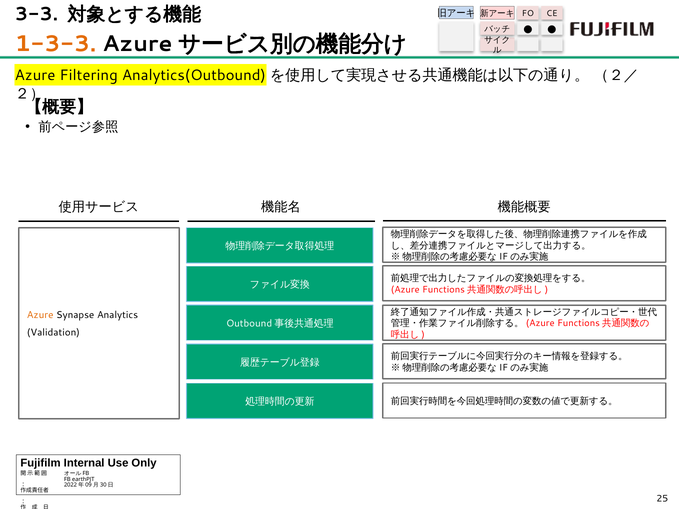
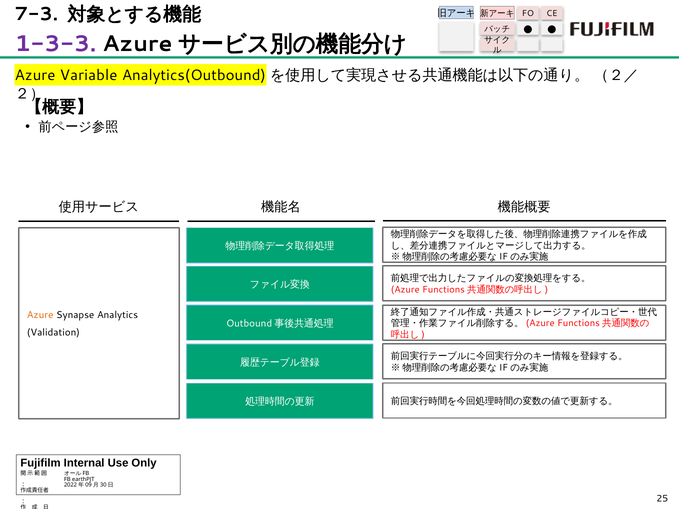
3-3: 3-3 -> 7-3
1-3-3 colour: orange -> purple
Filtering: Filtering -> Variable
